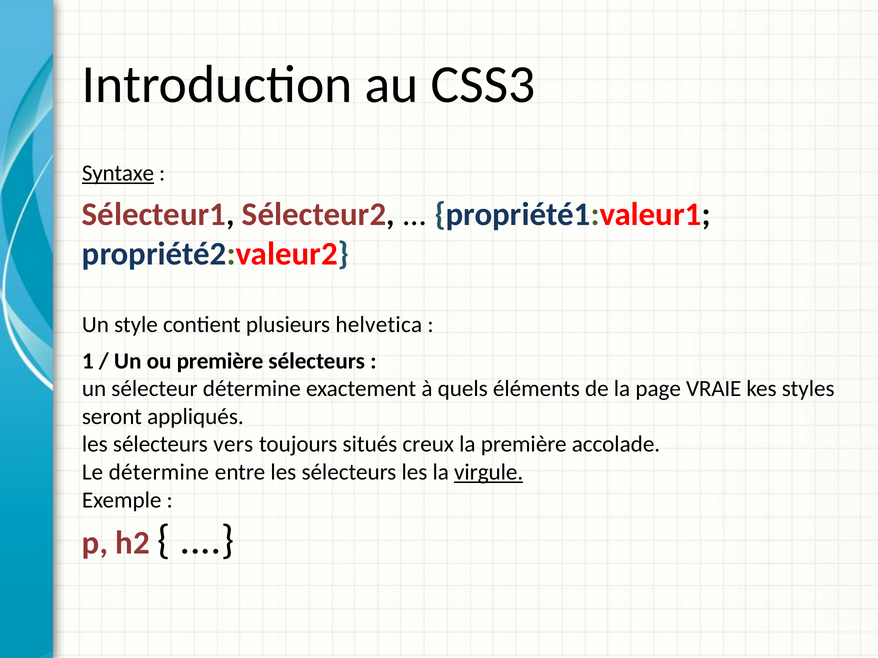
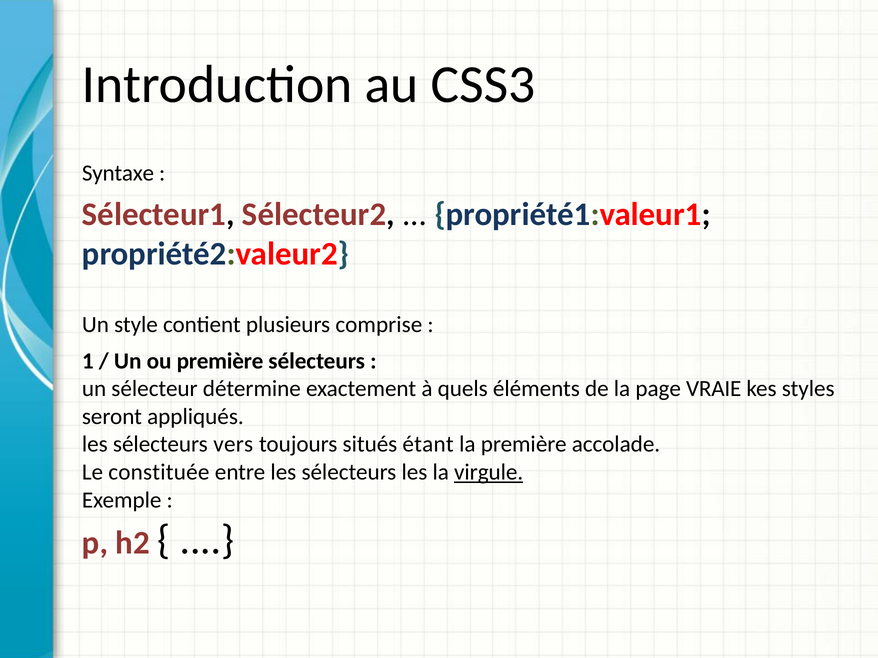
Syntaxe underline: present -> none
helvetica: helvetica -> comprise
creux: creux -> étant
Le détermine: détermine -> constituée
